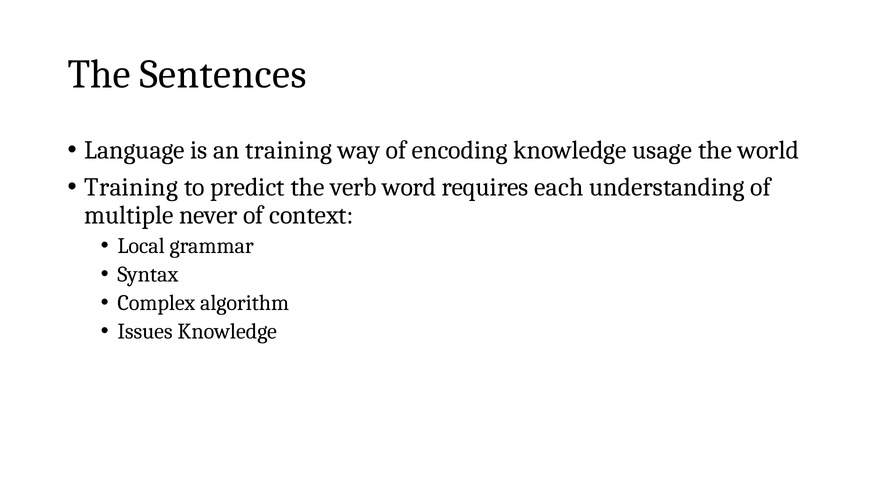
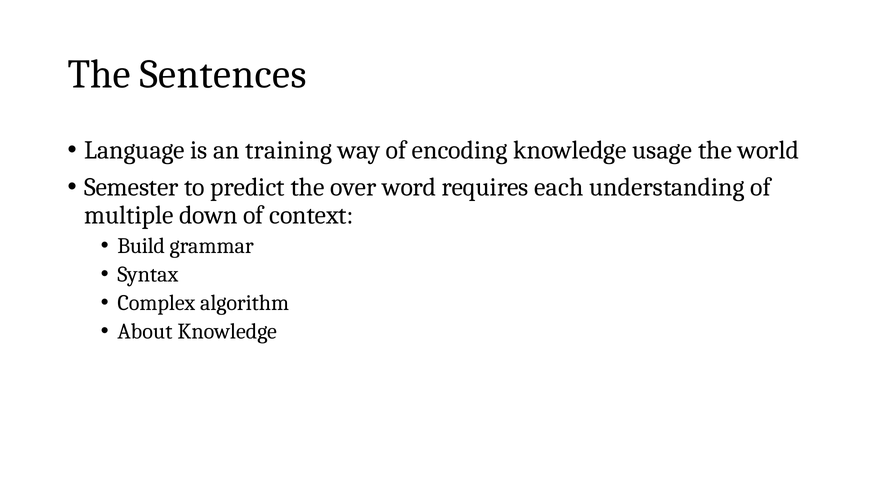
Training at (131, 187): Training -> Semester
verb: verb -> over
never: never -> down
Local: Local -> Build
Issues: Issues -> About
